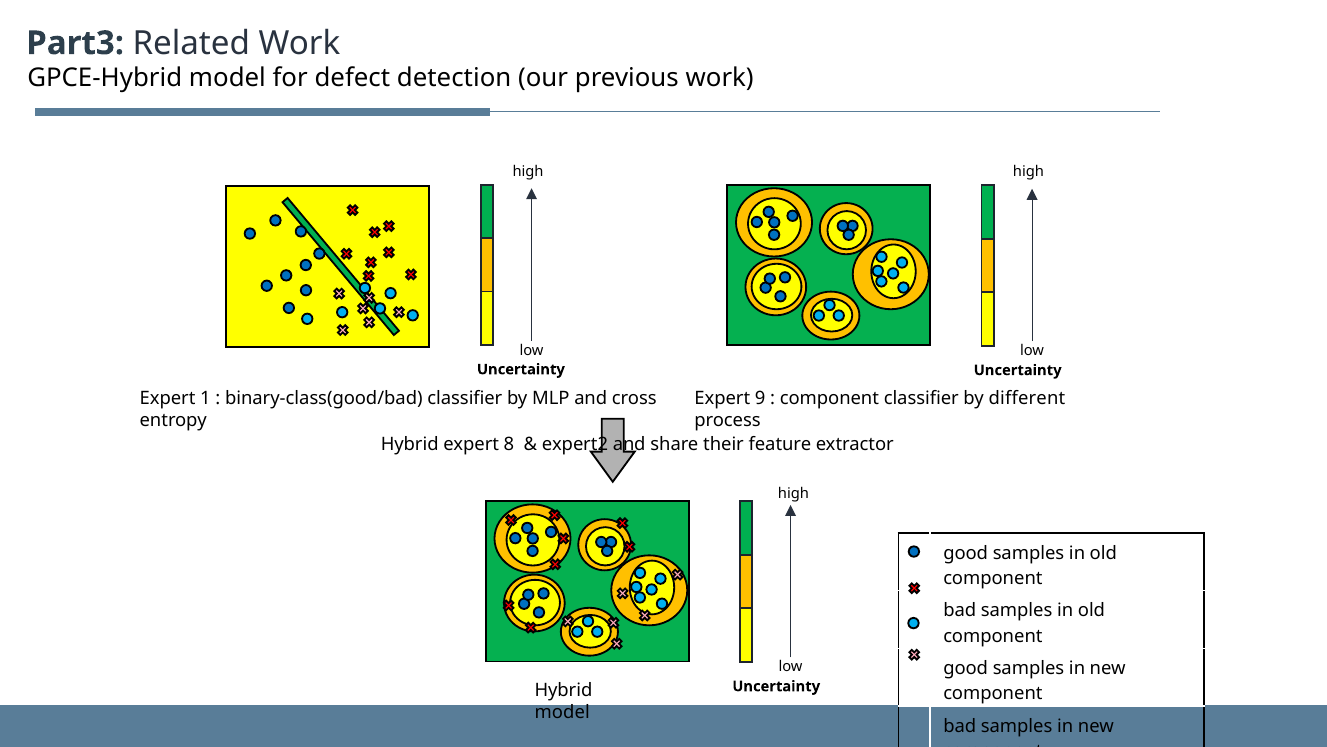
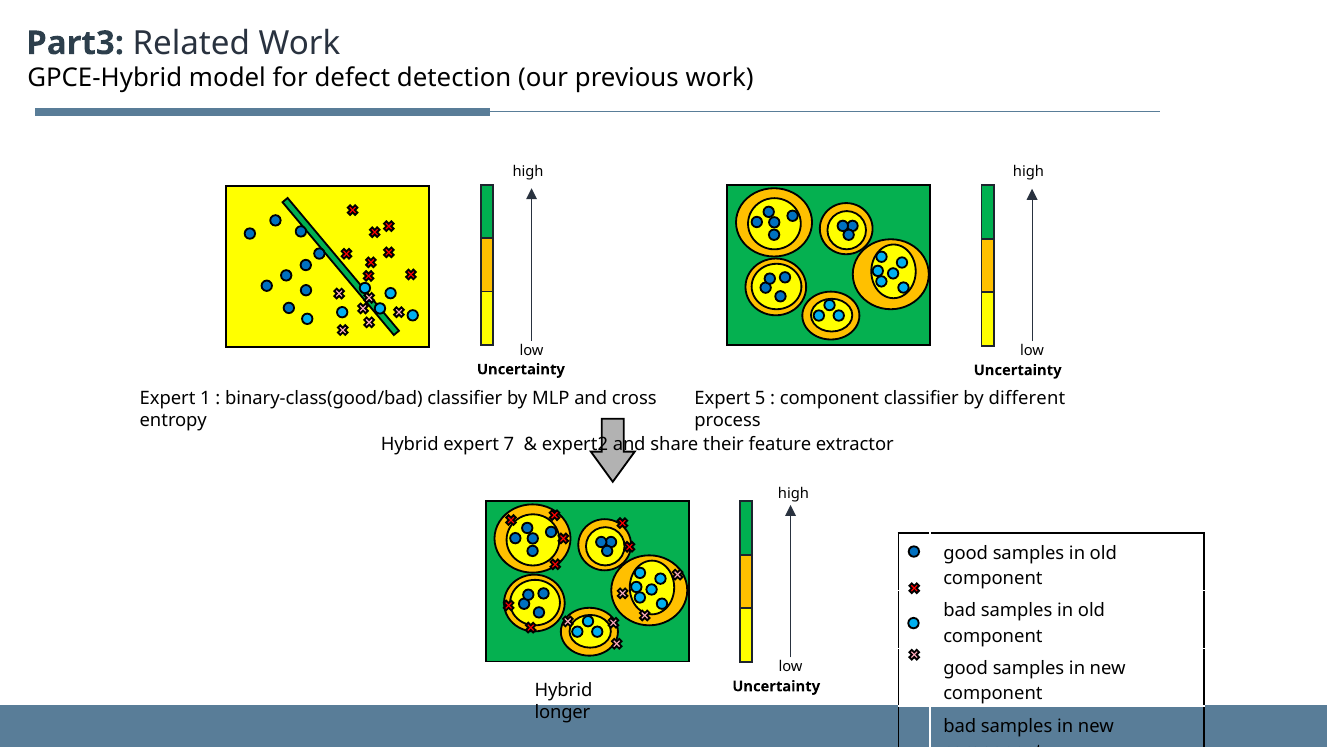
9: 9 -> 5
8: 8 -> 7
model at (562, 712): model -> longer
